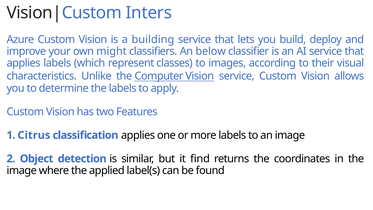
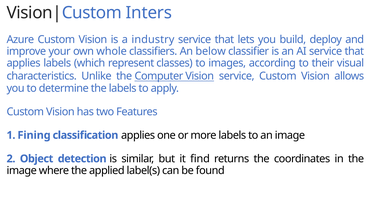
building: building -> industry
might: might -> whole
Citrus: Citrus -> Fining
